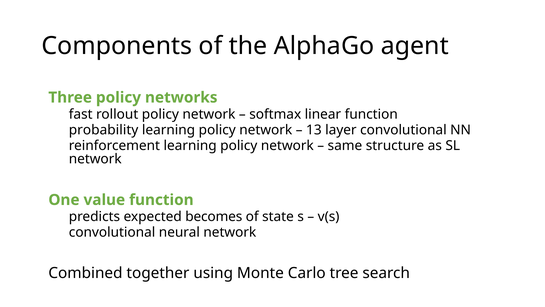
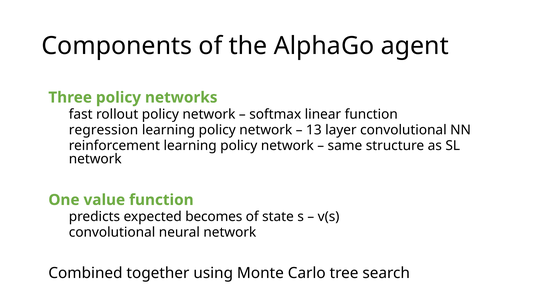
probability: probability -> regression
